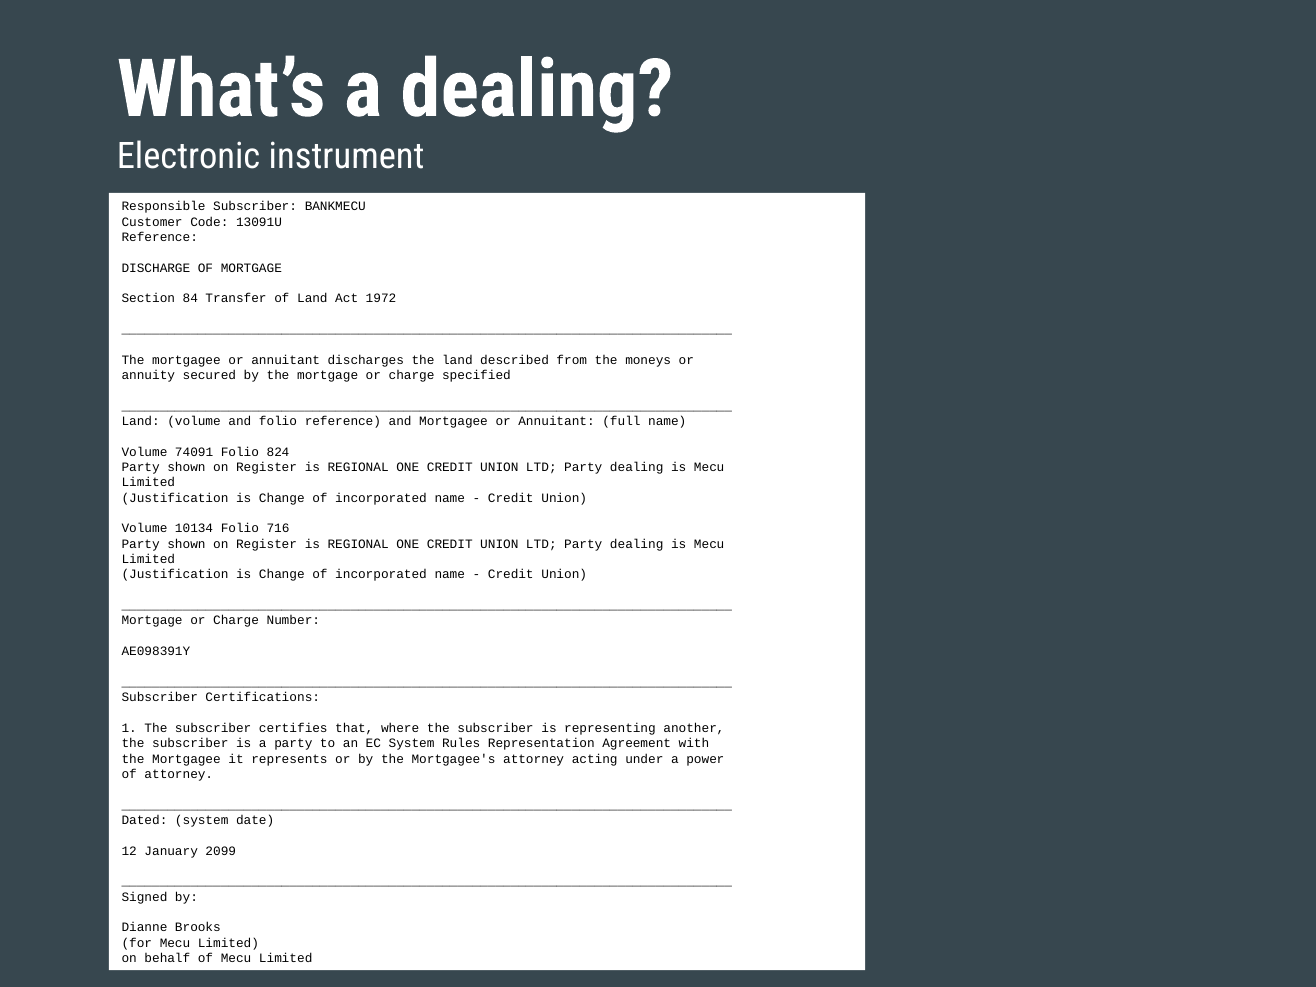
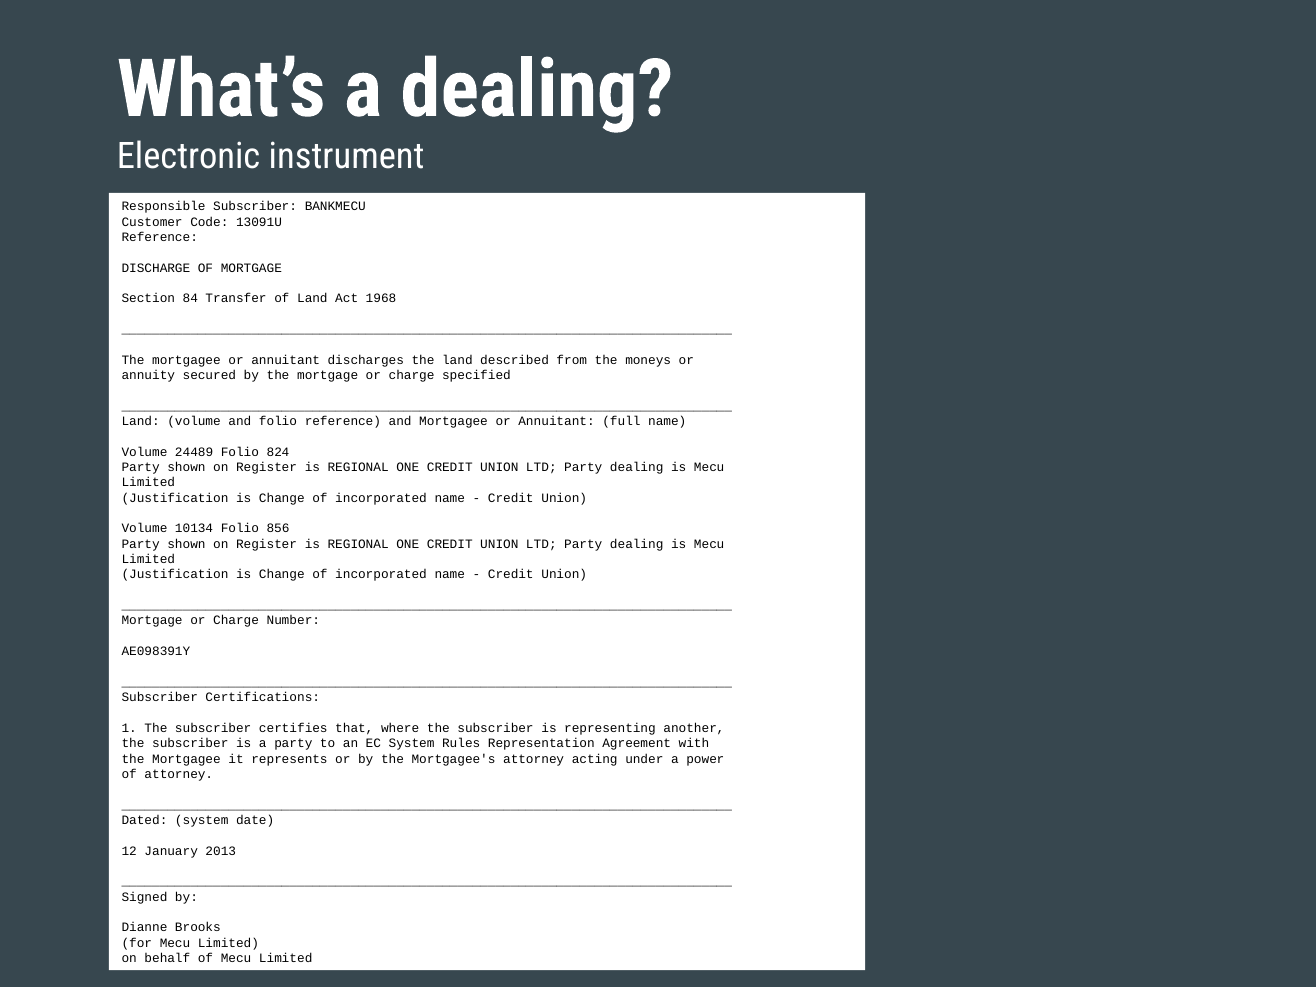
1972: 1972 -> 1968
74091: 74091 -> 24489
716: 716 -> 856
2099: 2099 -> 2013
